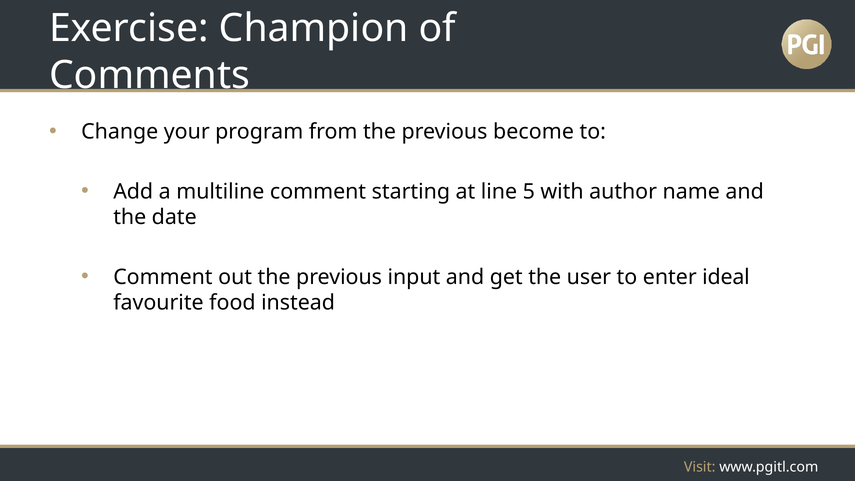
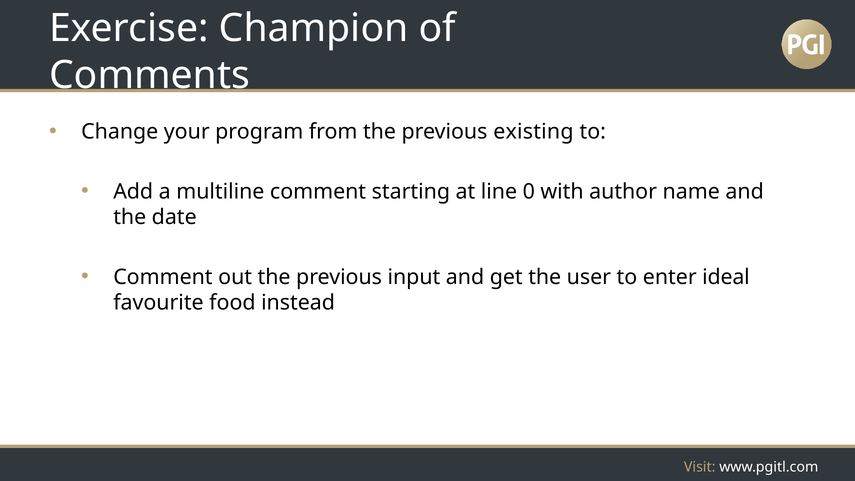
become: become -> existing
5: 5 -> 0
